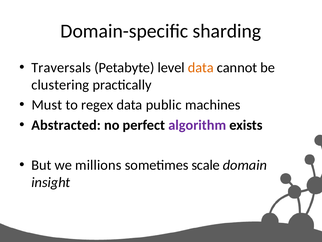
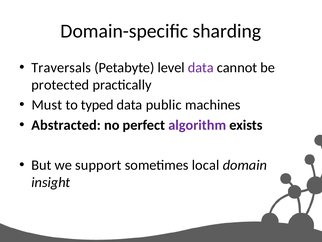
data at (201, 68) colour: orange -> purple
clustering: clustering -> protected
regex: regex -> typed
millions: millions -> support
scale: scale -> local
